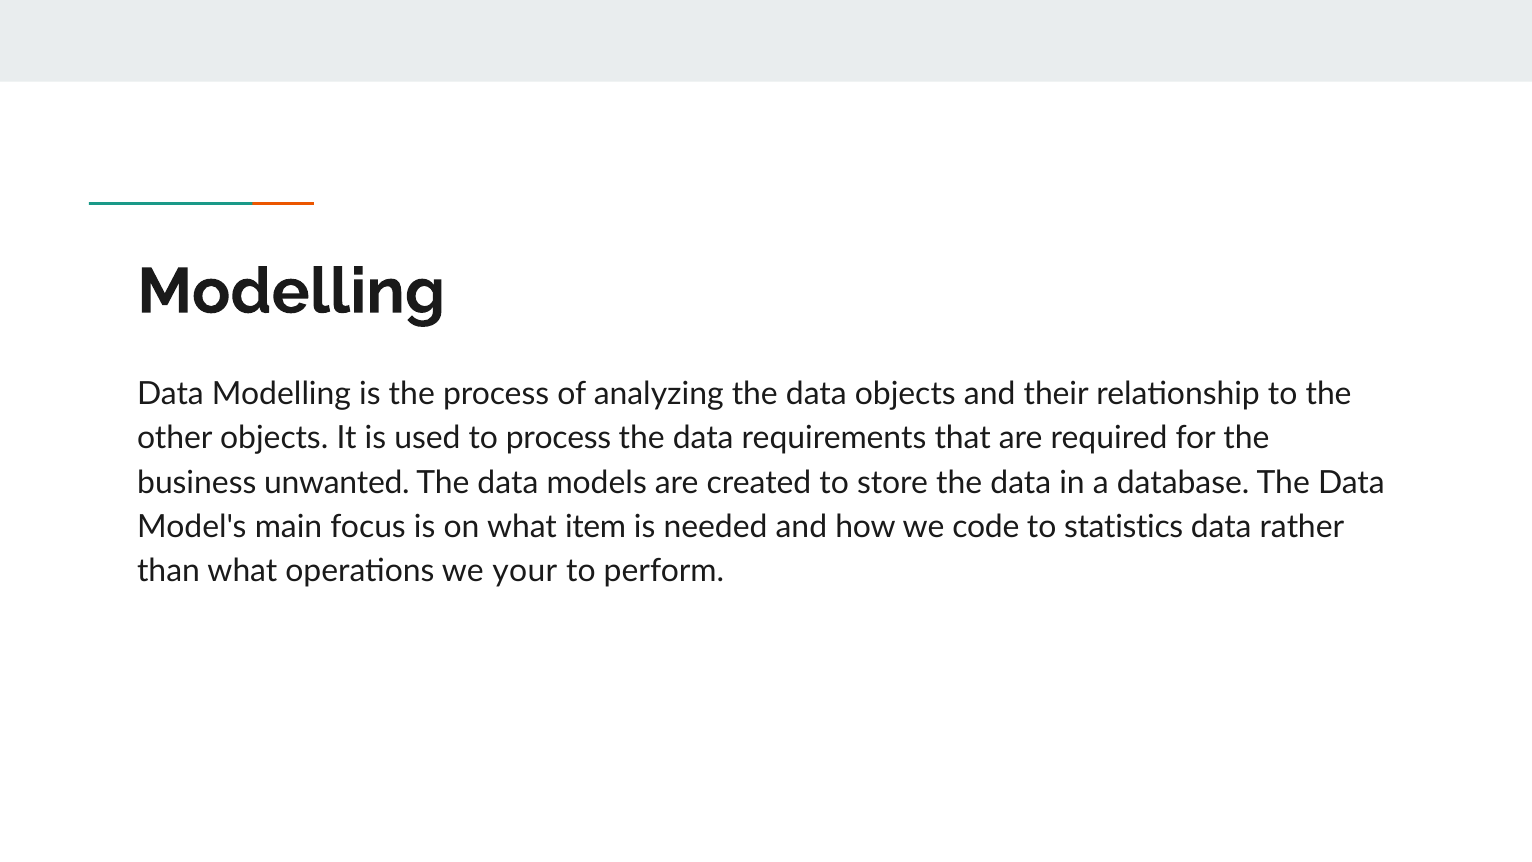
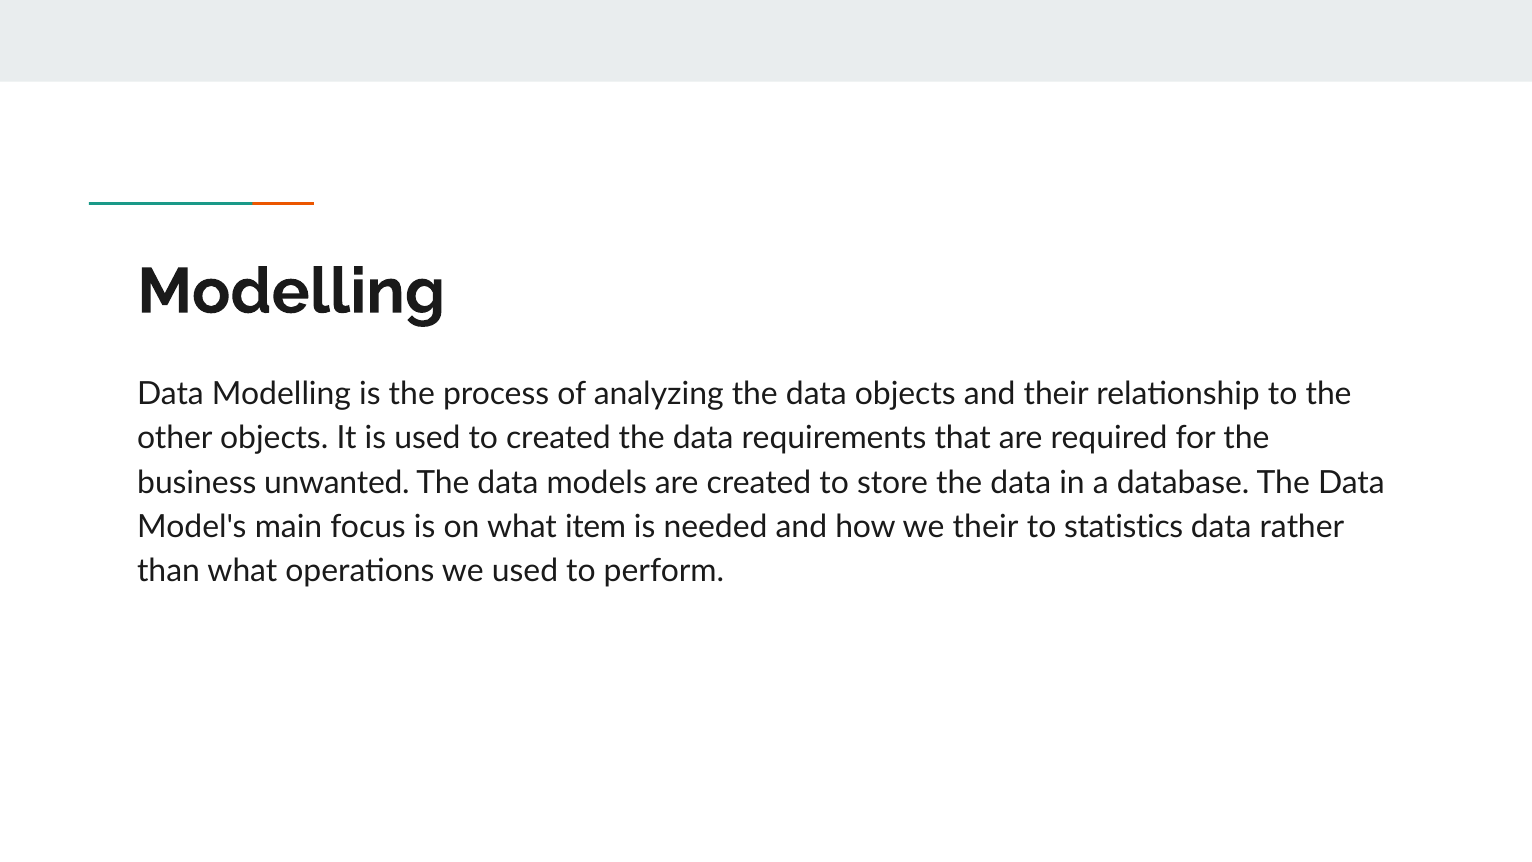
to process: process -> created
we code: code -> their
we your: your -> used
